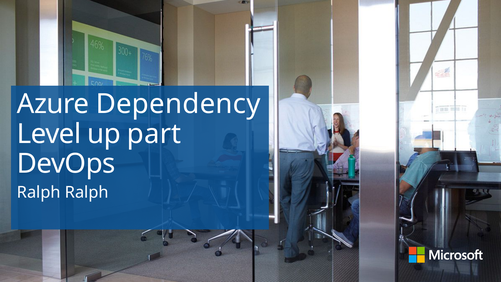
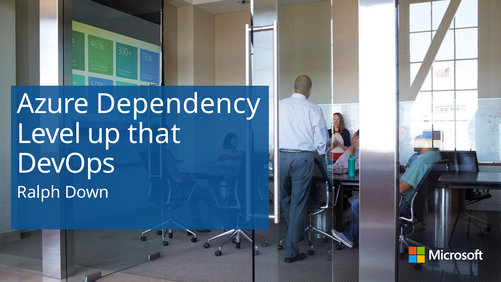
part: part -> that
Ralph Ralph: Ralph -> Down
